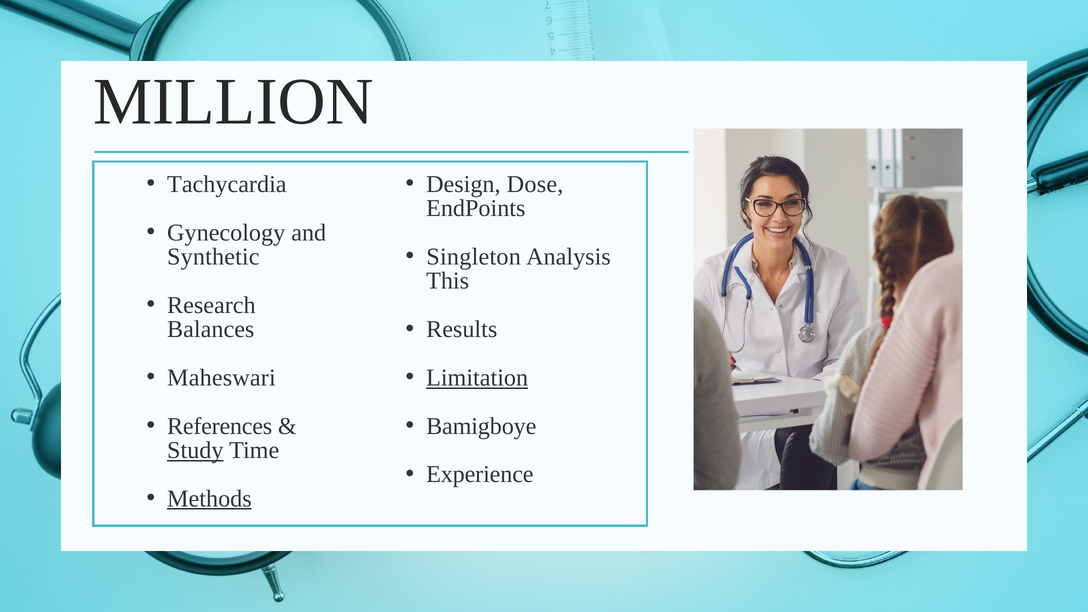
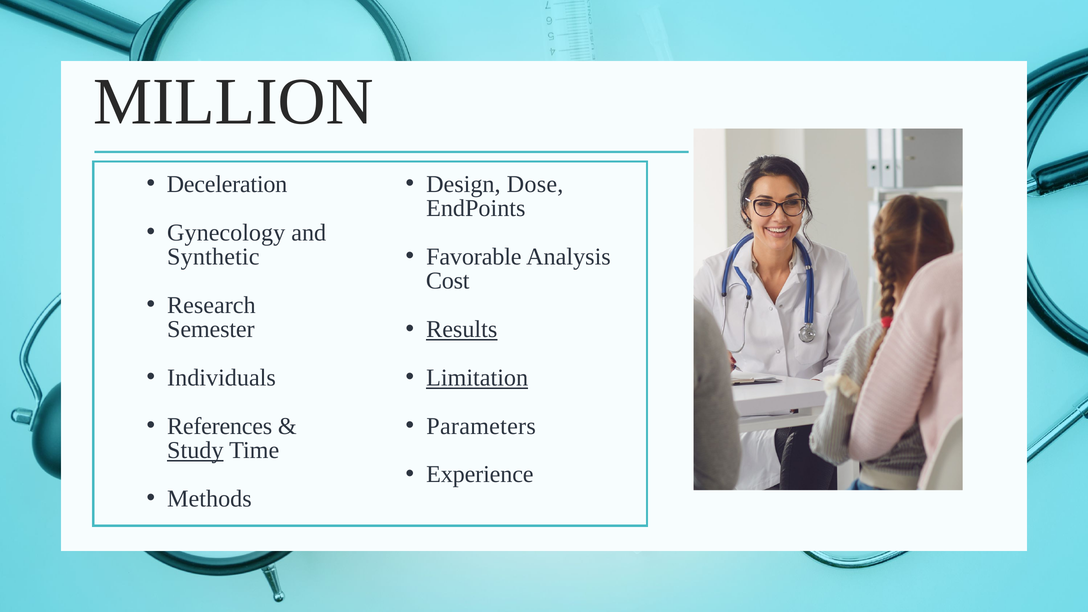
Tachycardia: Tachycardia -> Deceleration
Singleton: Singleton -> Favorable
This: This -> Cost
Results underline: none -> present
Balances: Balances -> Semester
Maheswari: Maheswari -> Individuals
Bamigboye: Bamigboye -> Parameters
Methods underline: present -> none
